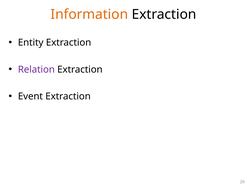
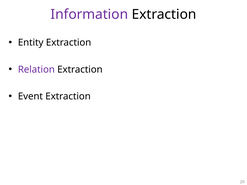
Information colour: orange -> purple
